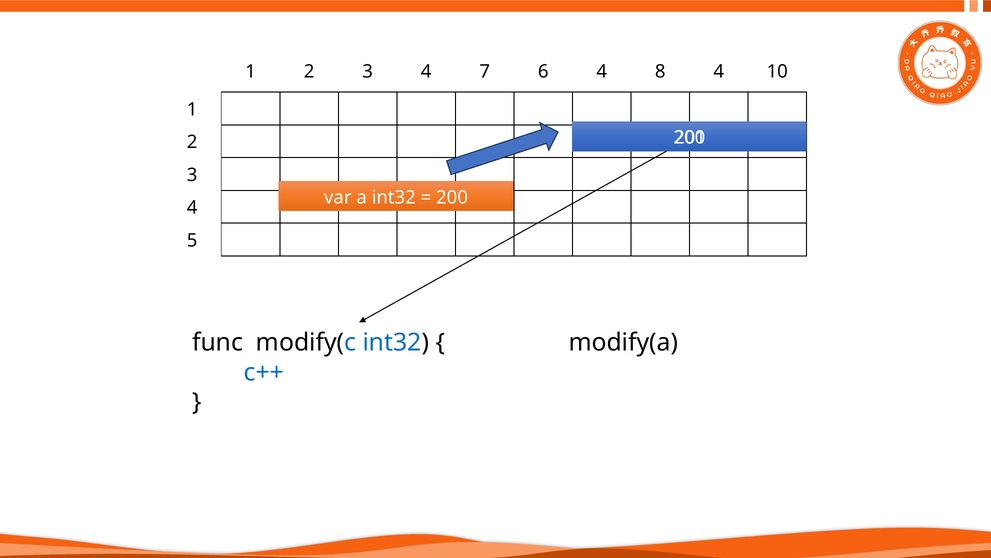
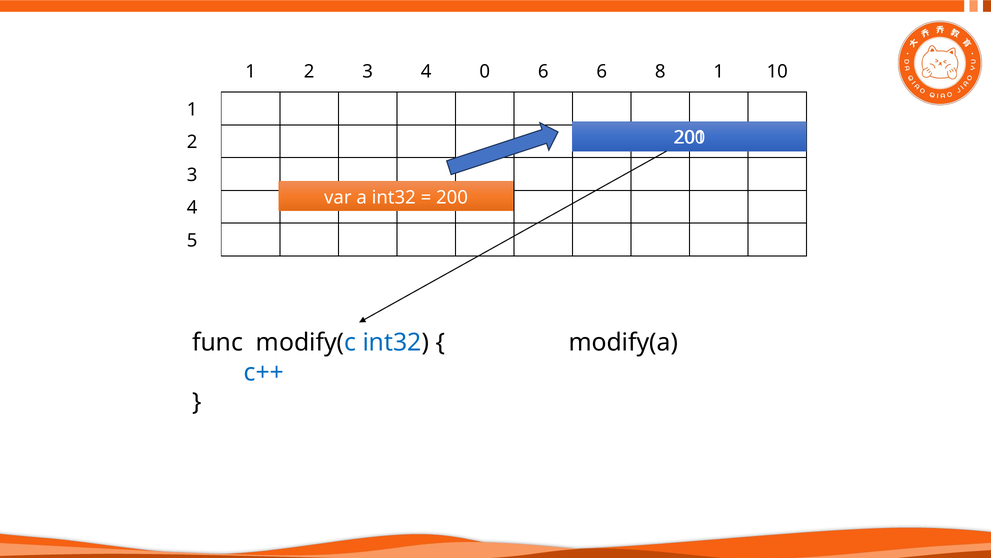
7: 7 -> 0
6 4: 4 -> 6
8 4: 4 -> 1
